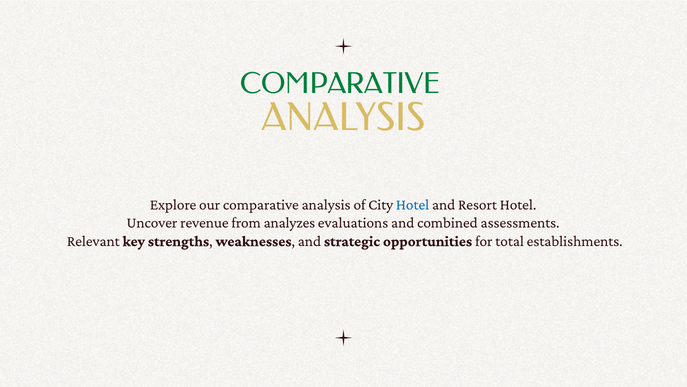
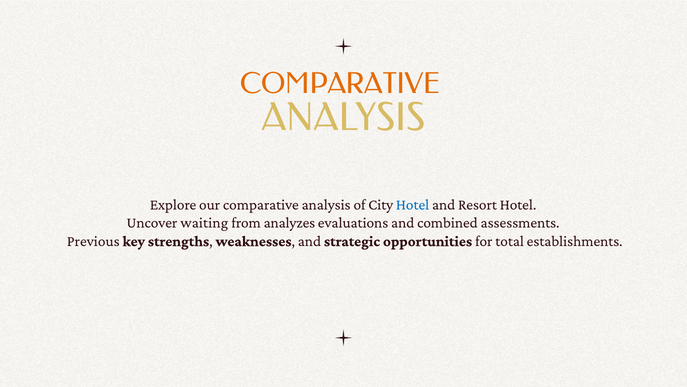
COMPARATIVE at (340, 84) colour: green -> orange
revenue: revenue -> waiting
Relevant: Relevant -> Previous
